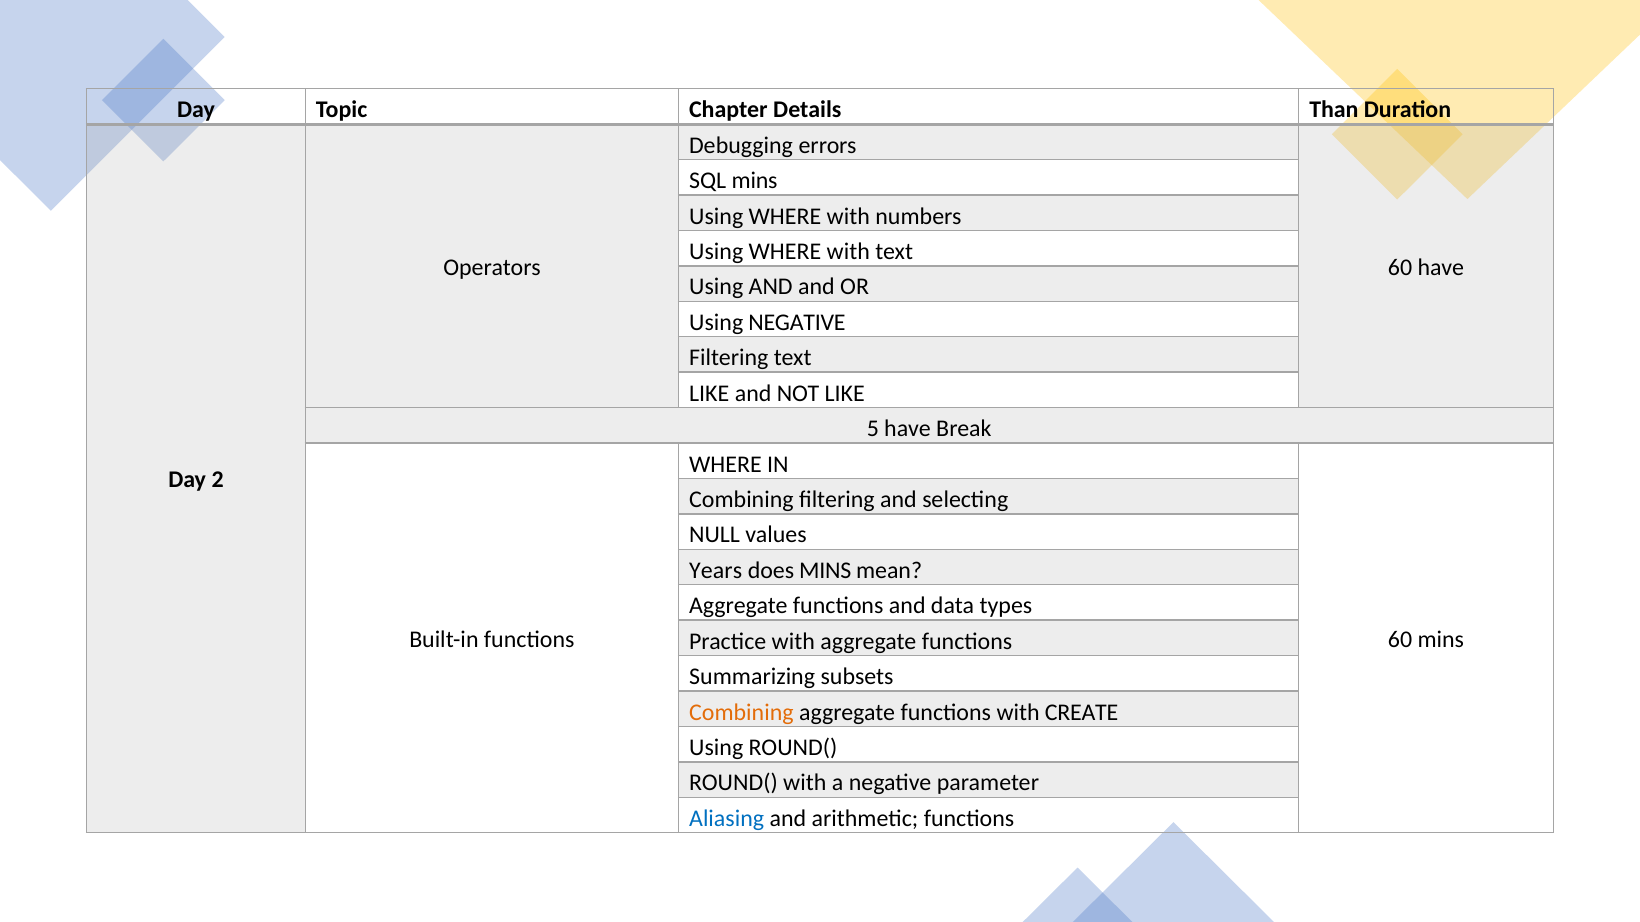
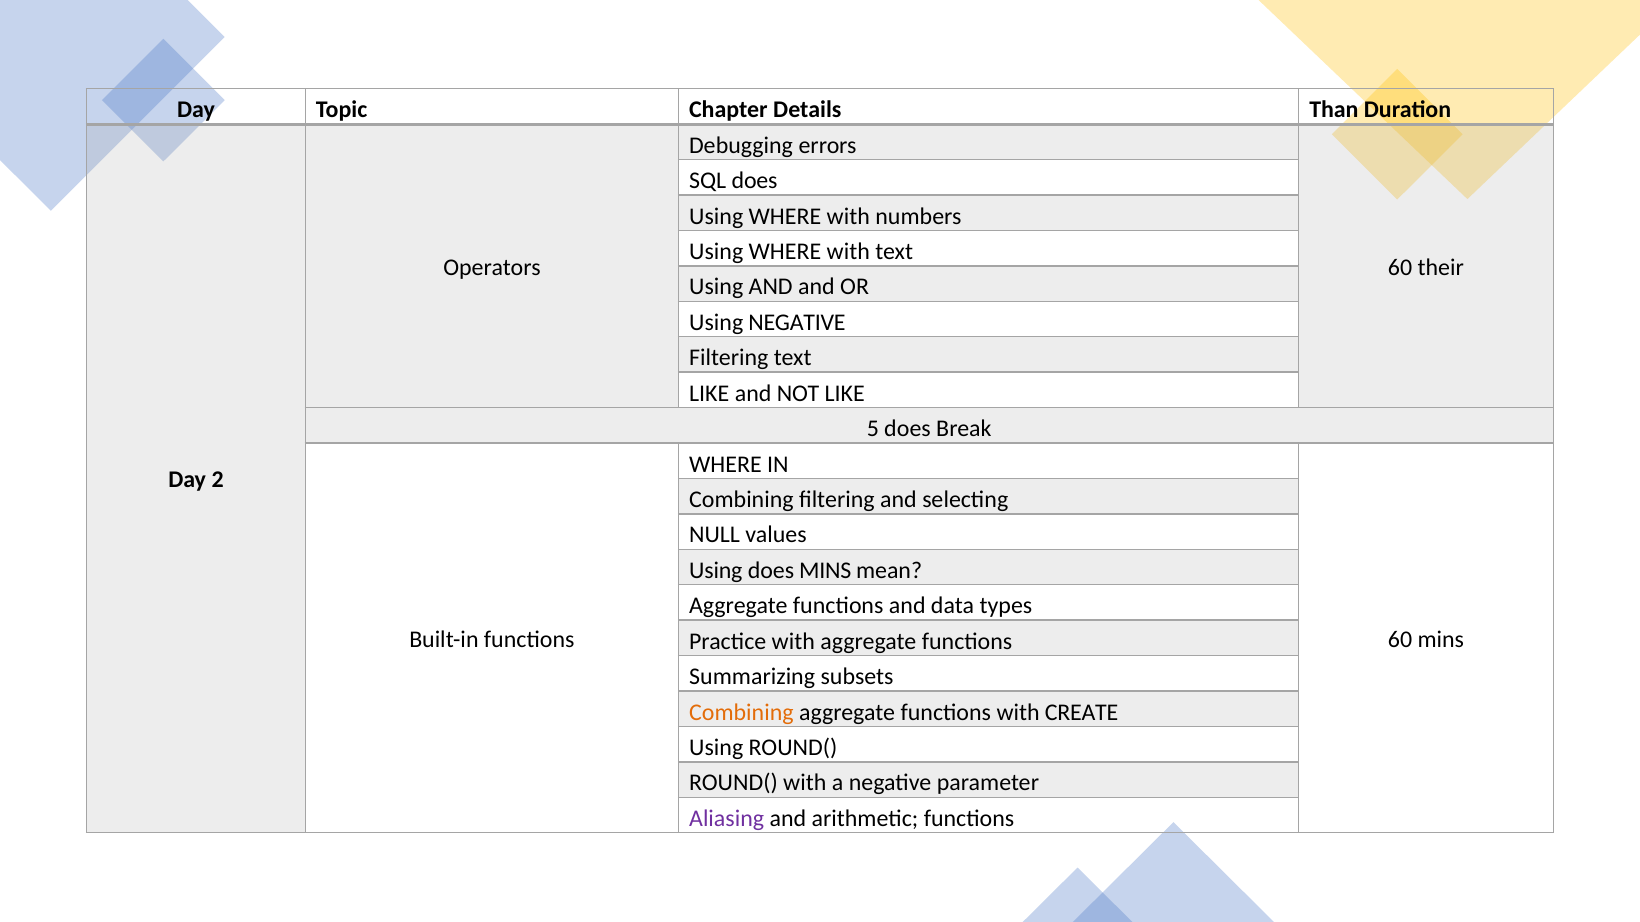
SQL mins: mins -> does
60 have: have -> their
5 have: have -> does
Years at (716, 571): Years -> Using
Aliasing colour: blue -> purple
